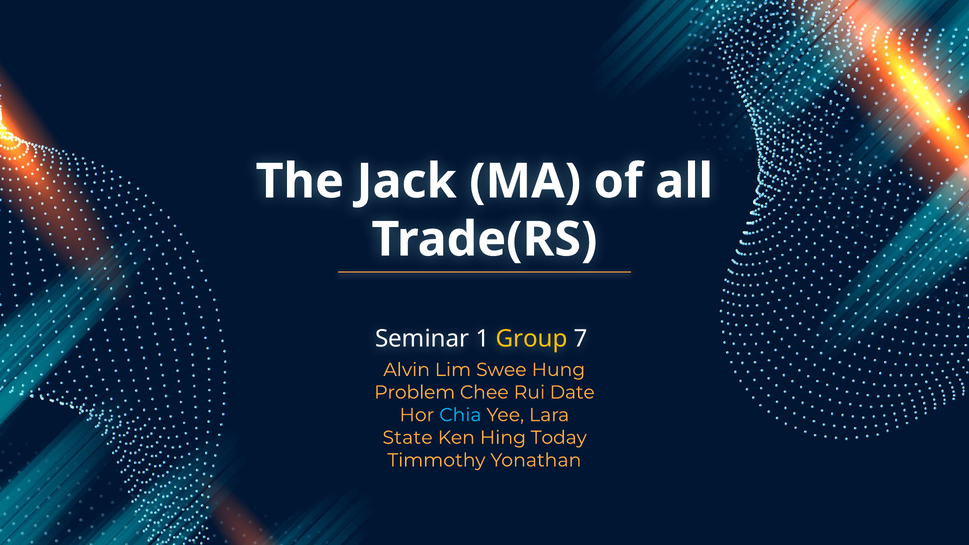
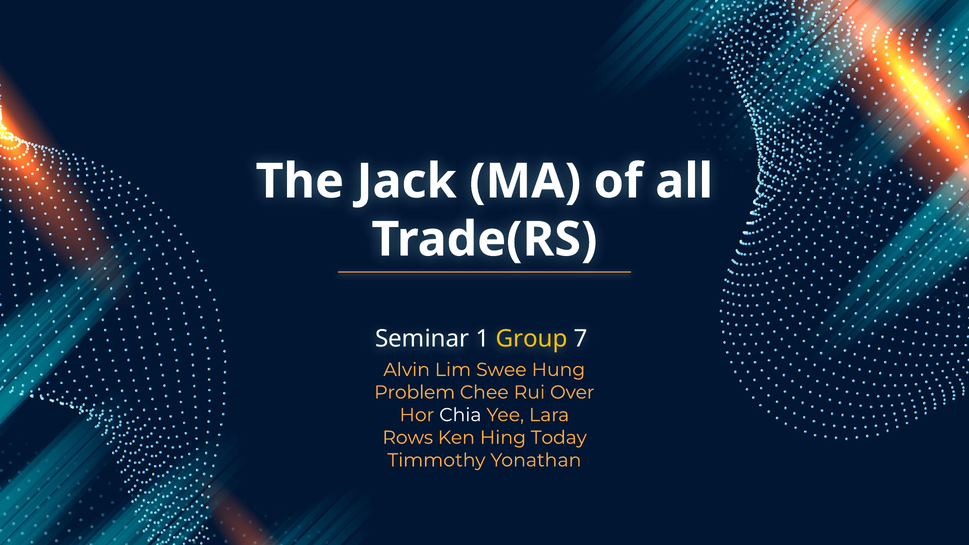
Date: Date -> Over
Chia colour: light blue -> white
State: State -> Rows
